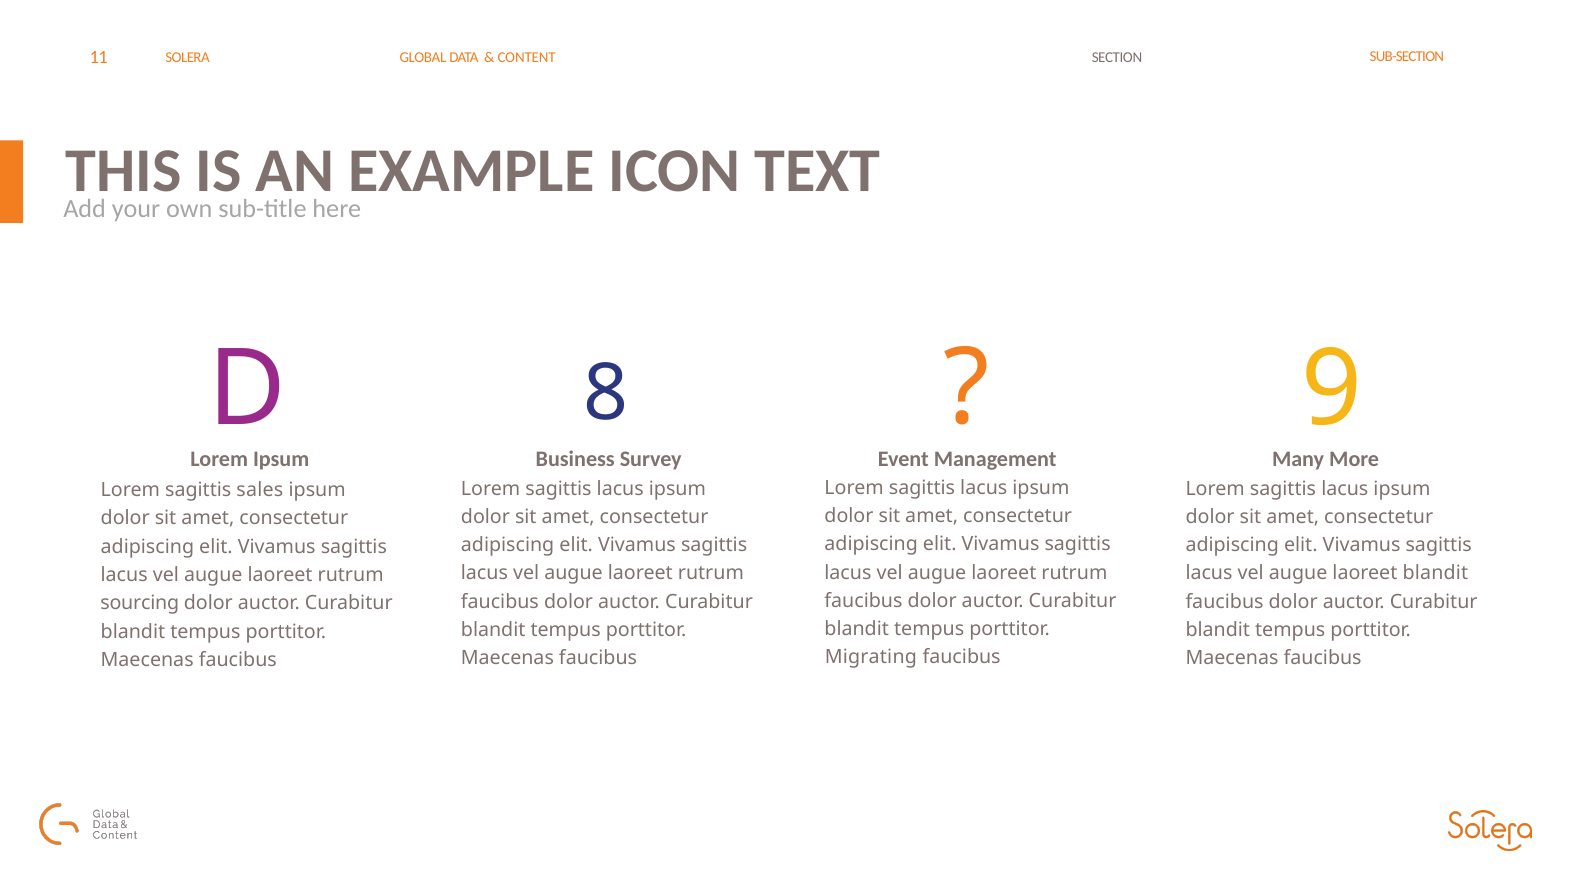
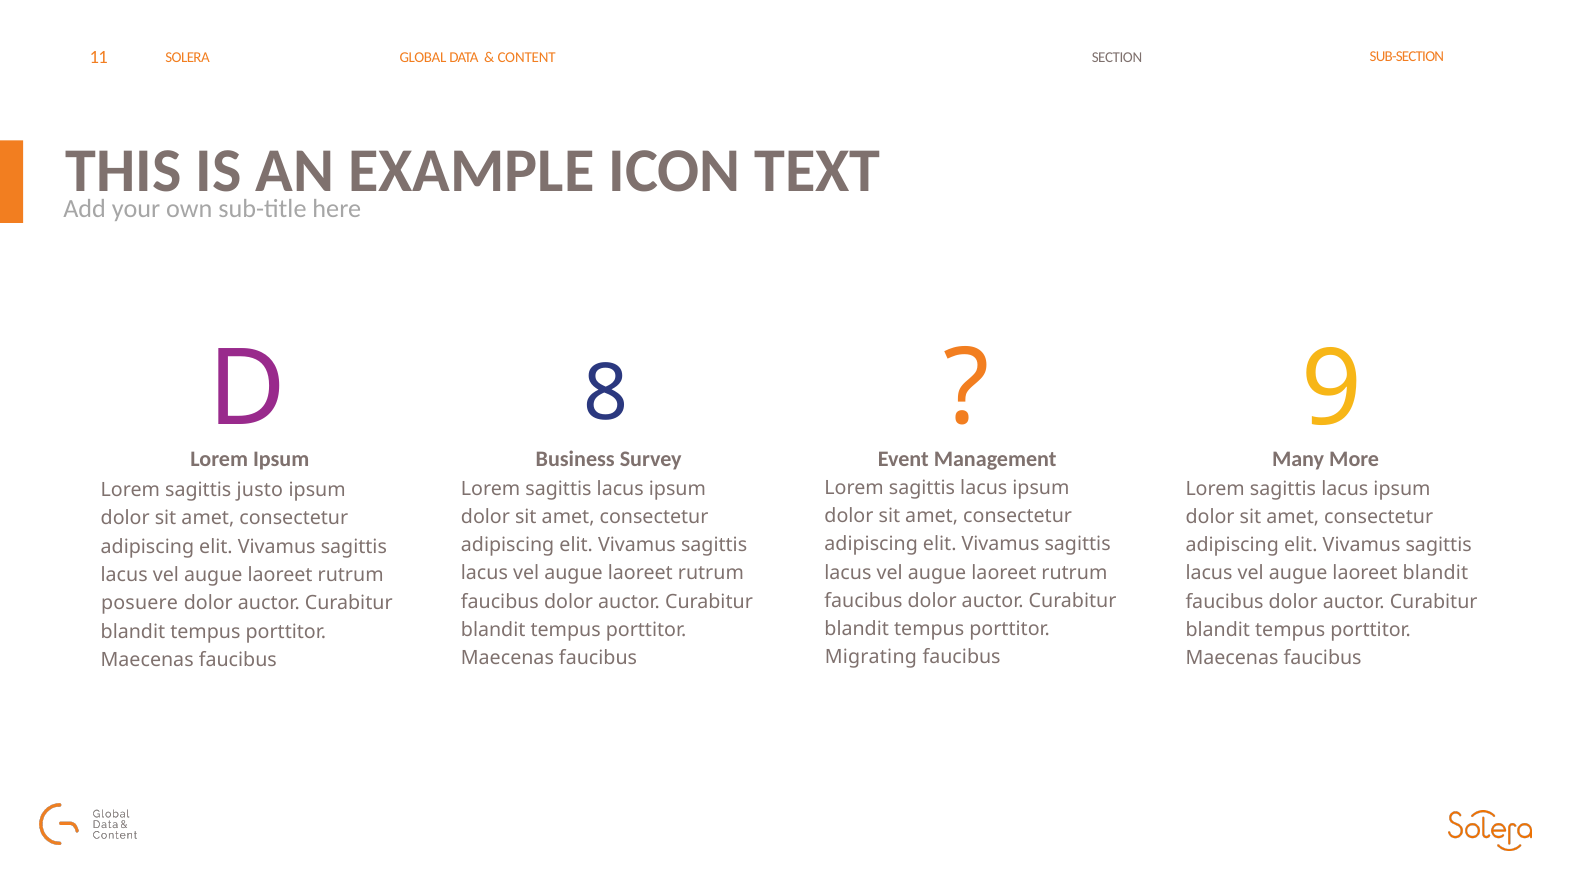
sales: sales -> justo
sourcing: sourcing -> posuere
